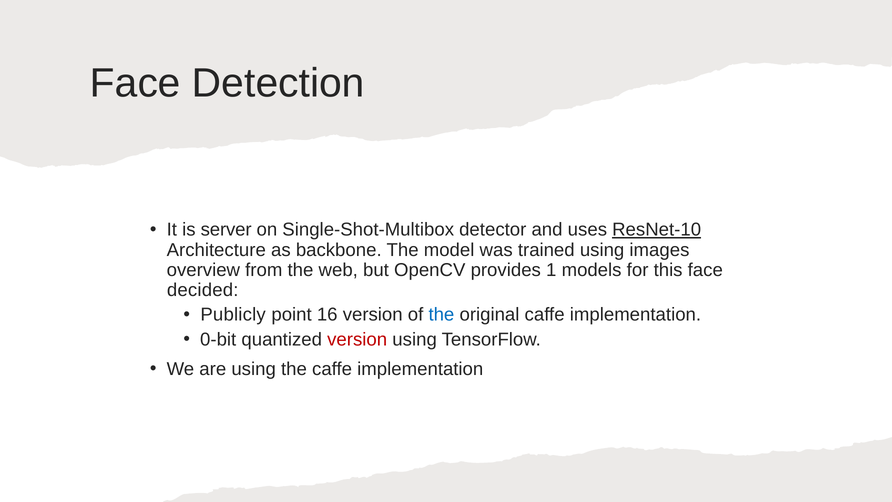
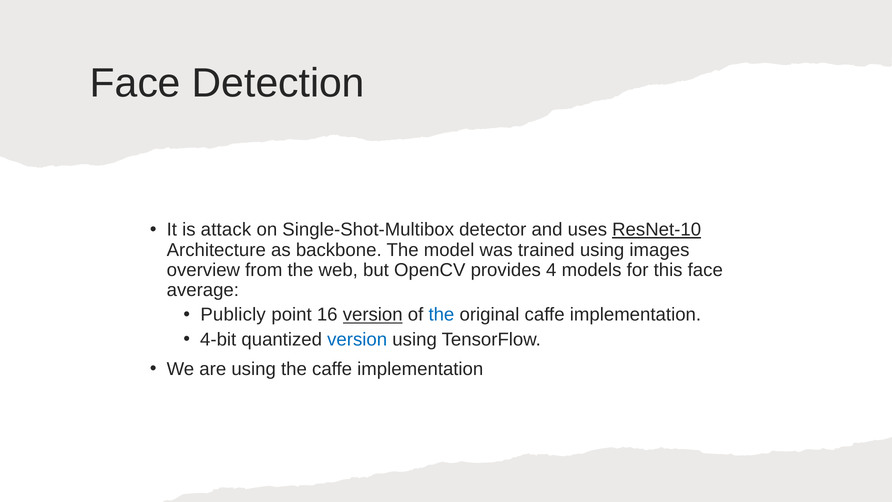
server: server -> attack
1: 1 -> 4
decided: decided -> average
version at (373, 315) underline: none -> present
0-bit: 0-bit -> 4-bit
version at (357, 339) colour: red -> blue
